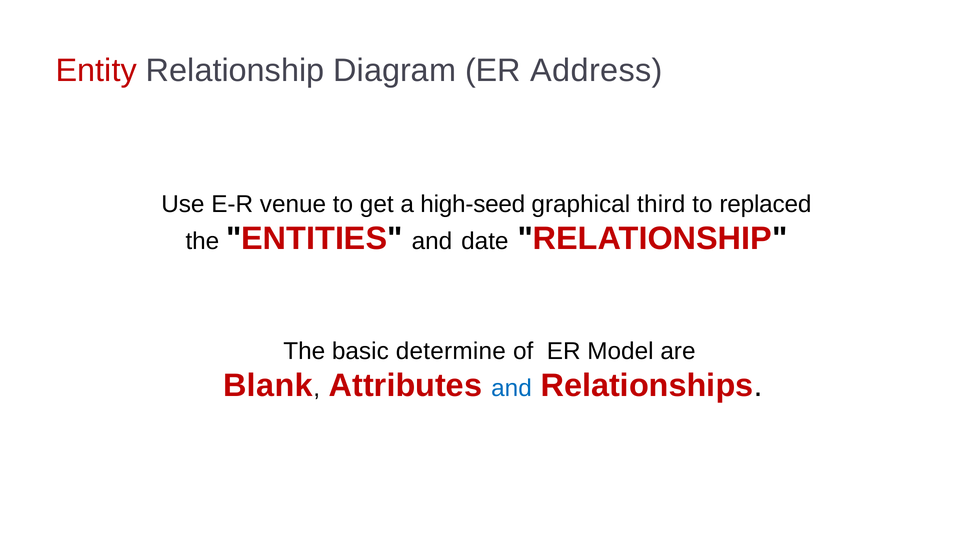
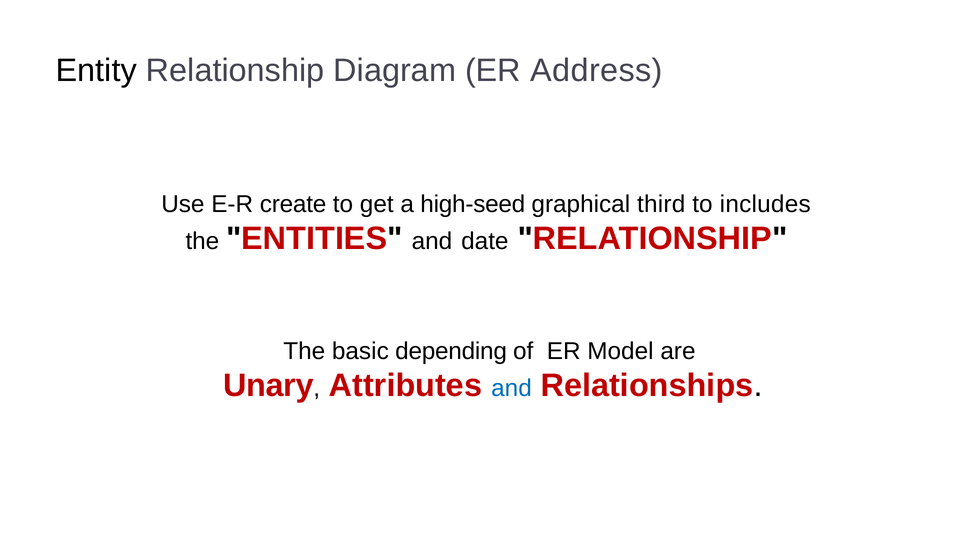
Entity colour: red -> black
venue: venue -> create
replaced: replaced -> includes
determine: determine -> depending
Blank: Blank -> Unary
